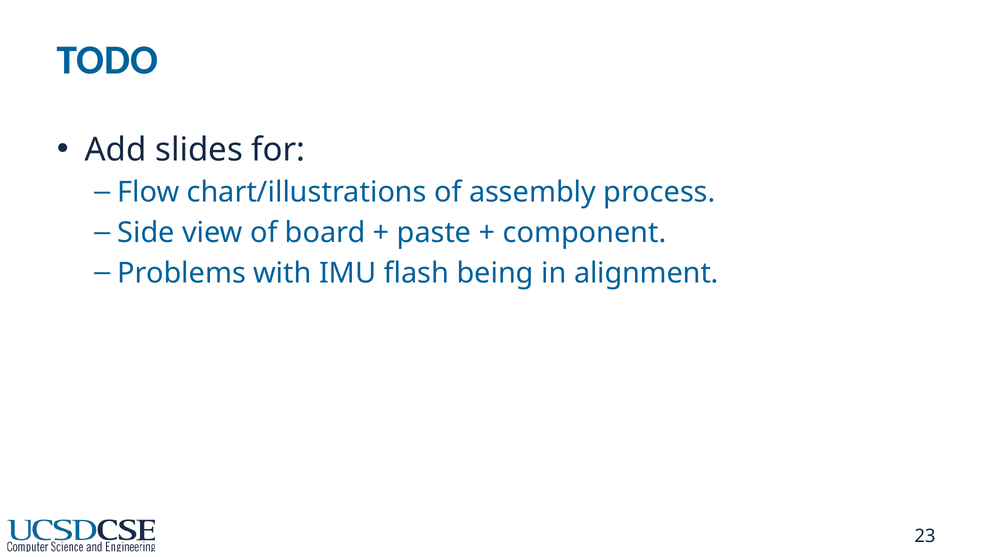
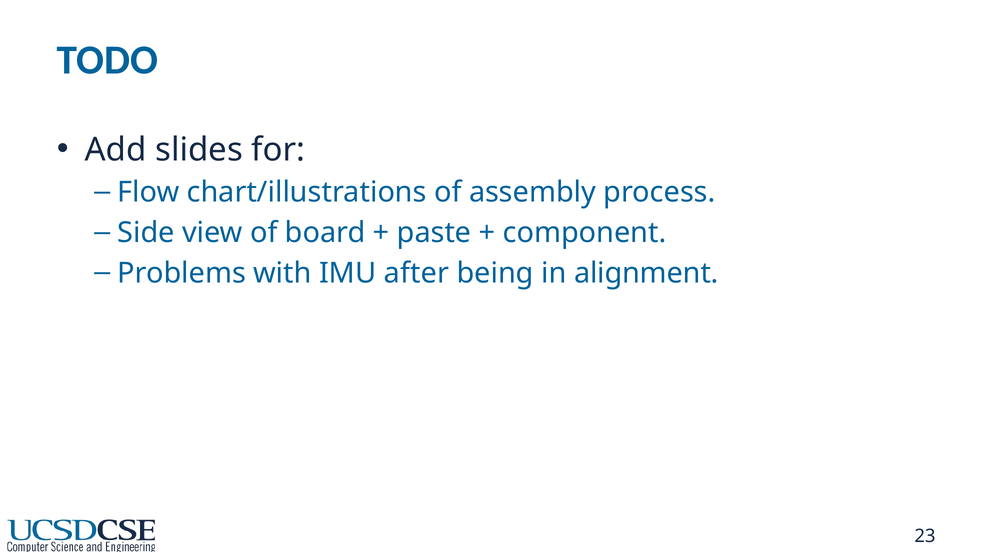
flash: flash -> after
